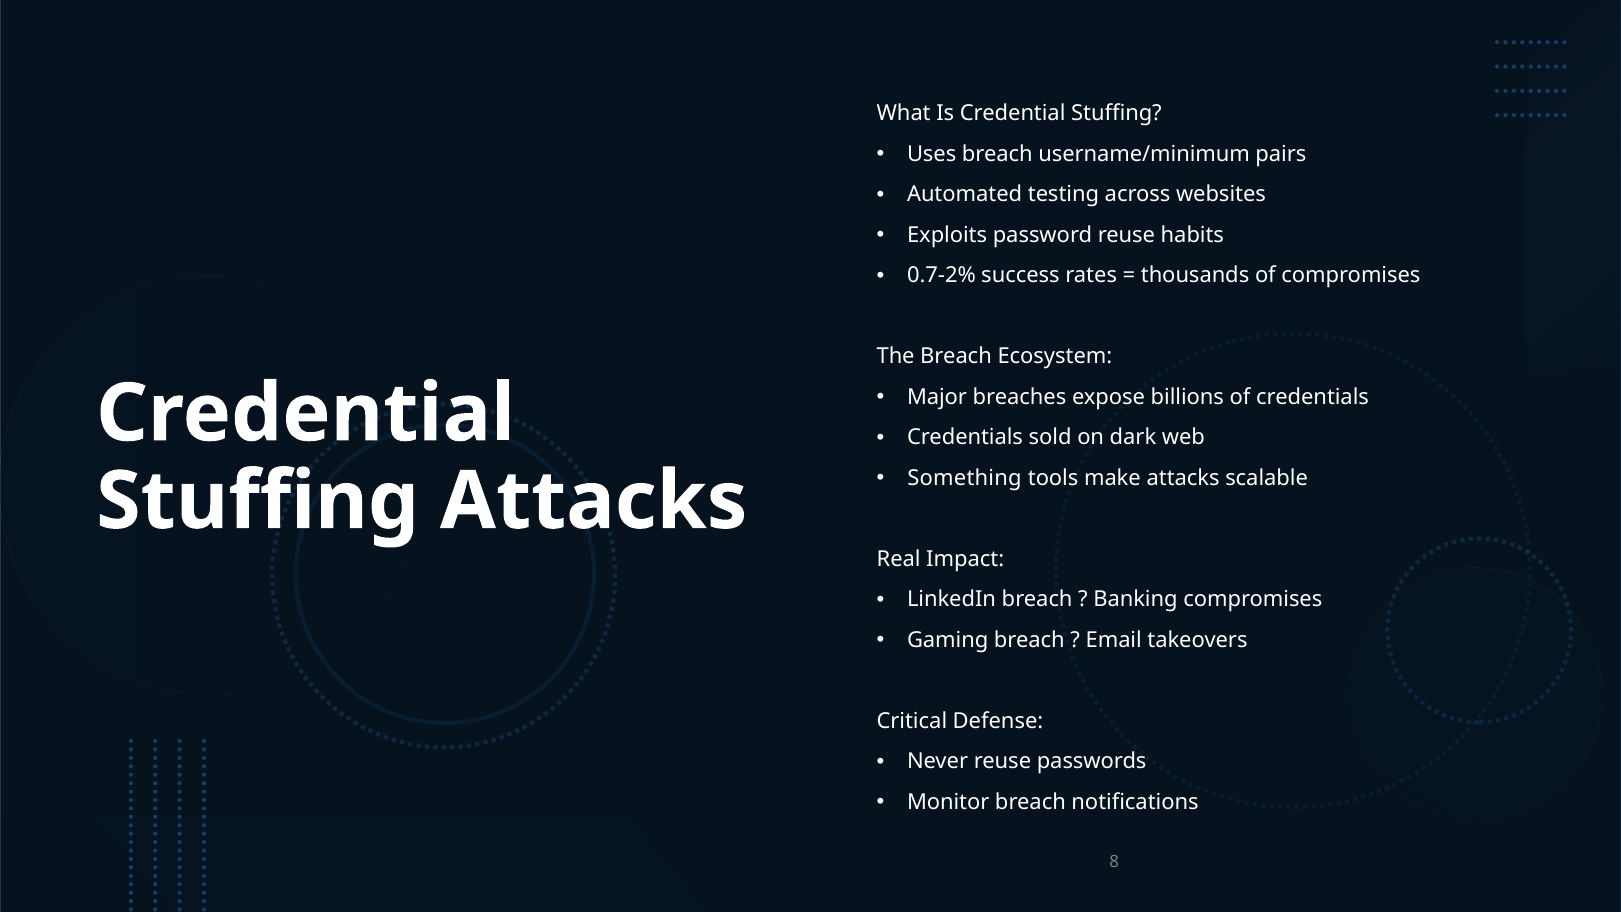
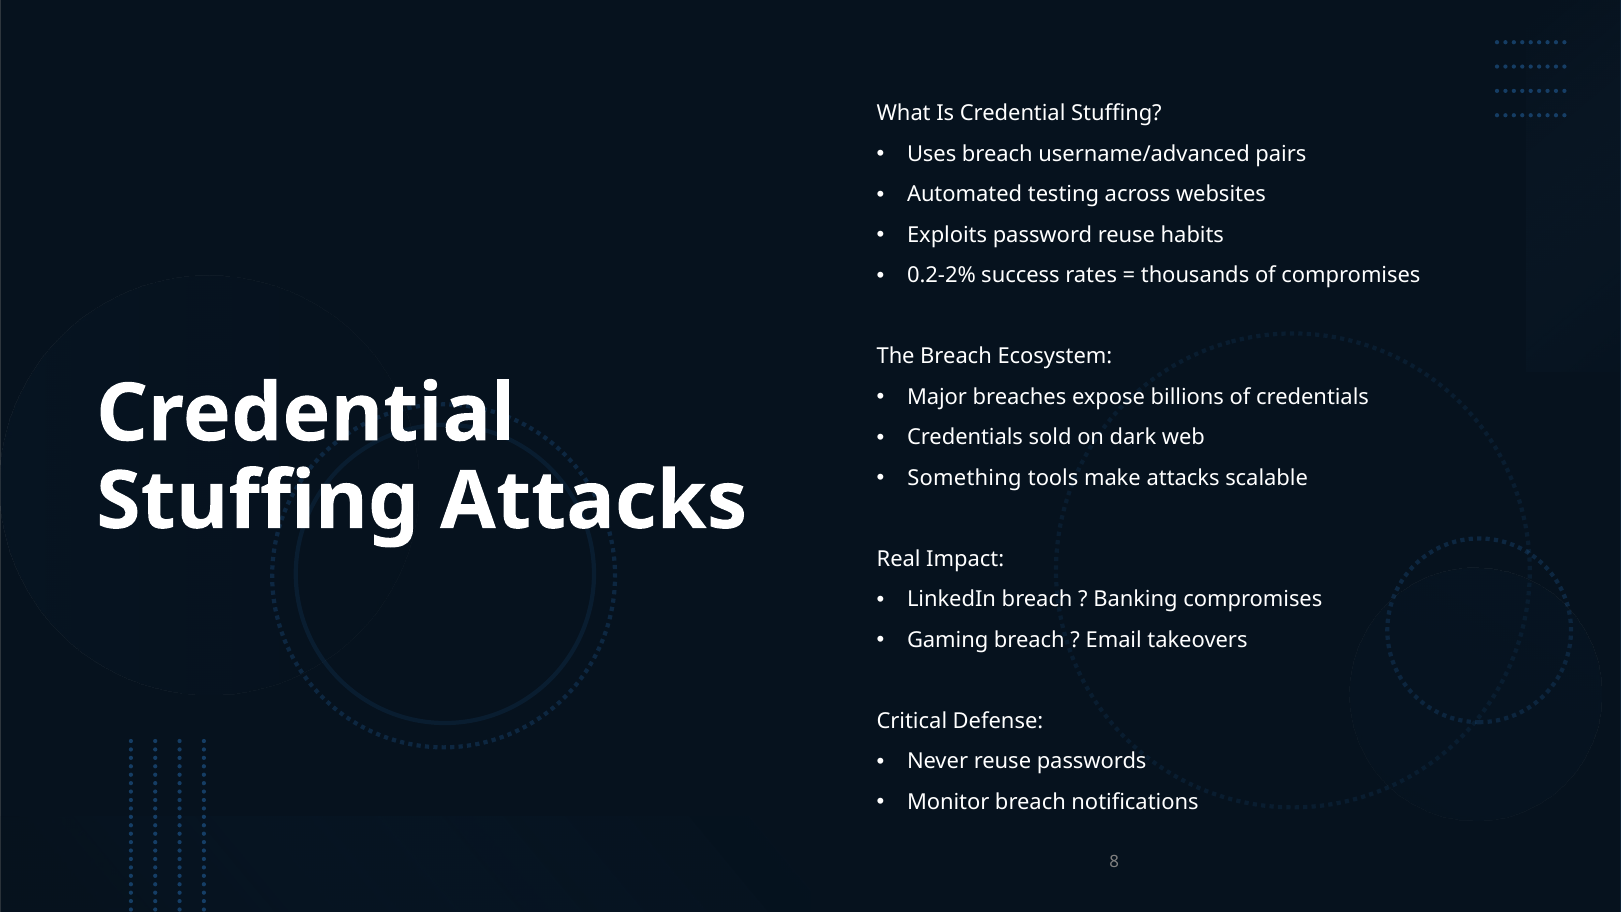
username/minimum: username/minimum -> username/advanced
0.7-2%: 0.7-2% -> 0.2-2%
